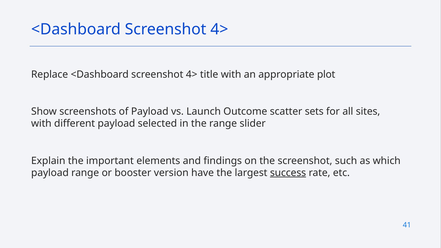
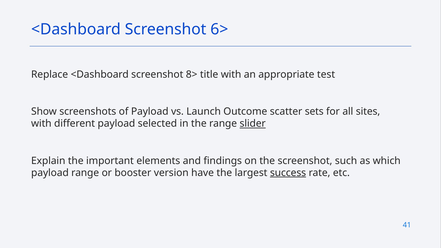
4> at (219, 29): 4> -> 6>
Replace <Dashboard screenshot 4>: 4> -> 8>
plot: plot -> test
slider underline: none -> present
